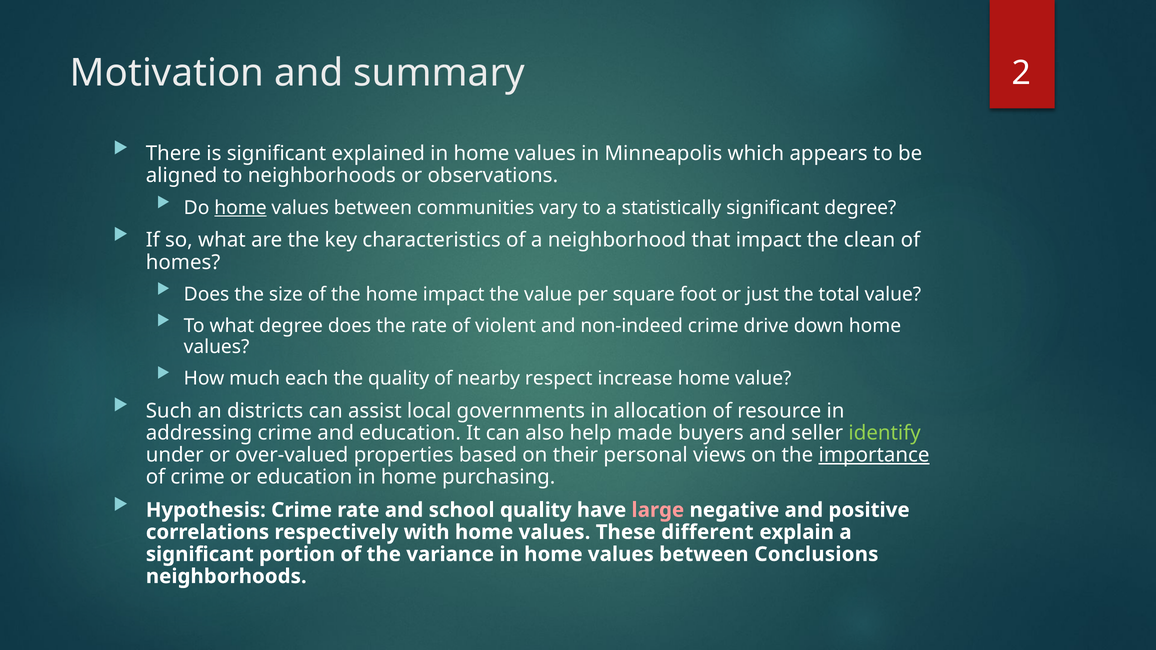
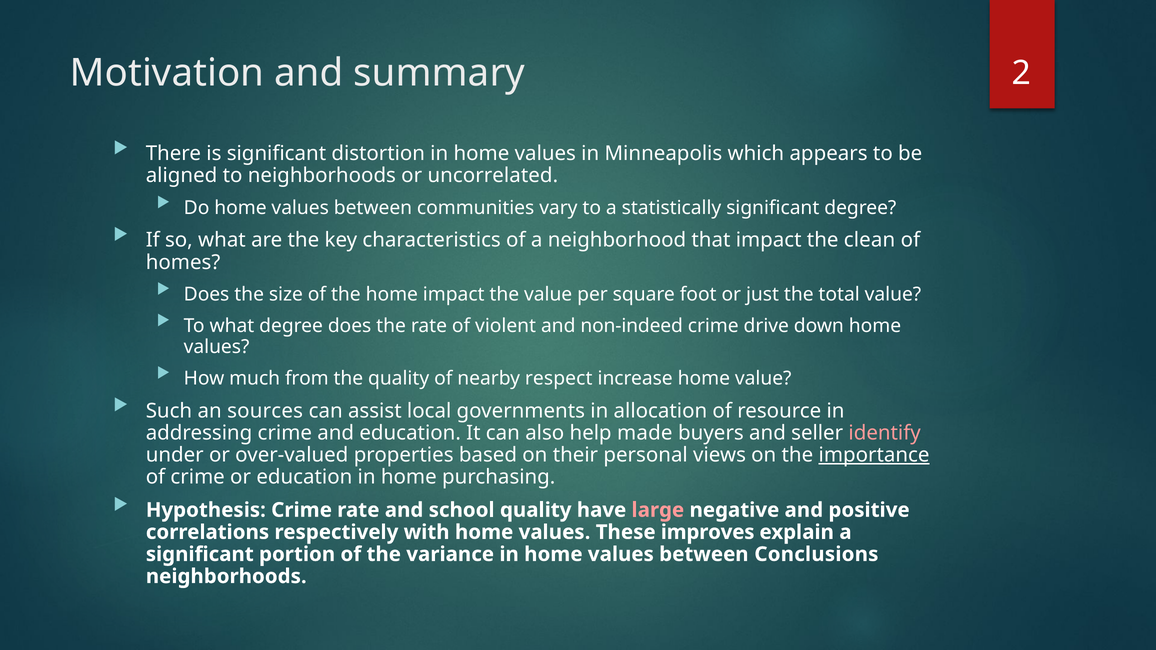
explained: explained -> distortion
observations: observations -> uncorrelated
home at (240, 208) underline: present -> none
each: each -> from
districts: districts -> sources
identify colour: light green -> pink
different: different -> improves
